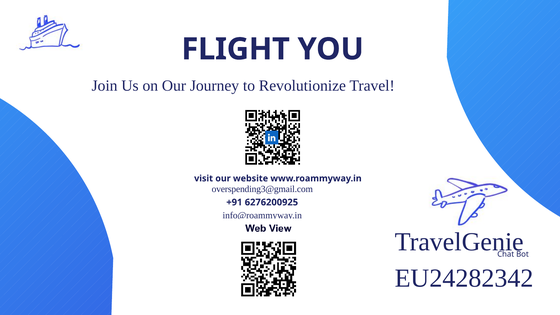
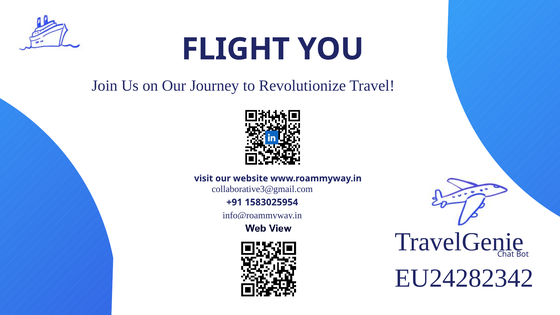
overspending3@gmail.com: overspending3@gmail.com -> collaborative3@gmail.com
6276200925: 6276200925 -> 1583025954
